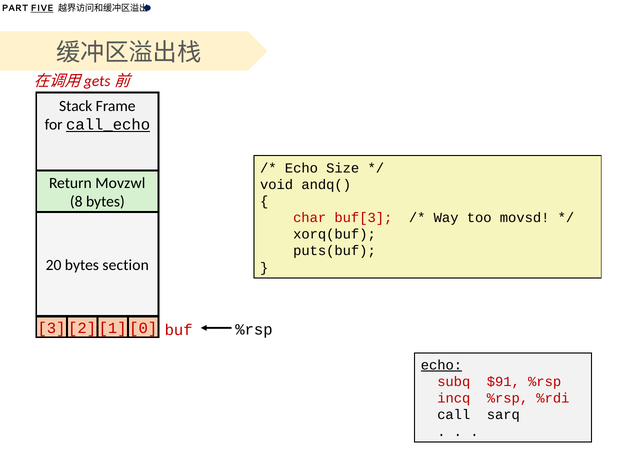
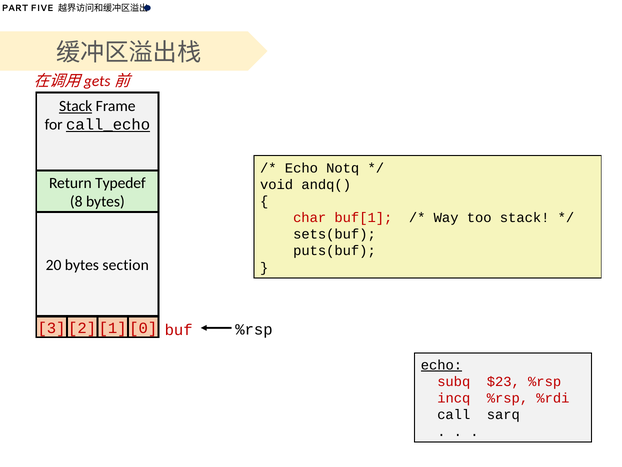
FIVE underline: present -> none
Stack at (76, 106) underline: none -> present
Size: Size -> Notq
Movzwl: Movzwl -> Typedef
buf[3: buf[3 -> buf[1
too movsd: movsd -> stack
xorq(buf: xorq(buf -> sets(buf
$91: $91 -> $23
